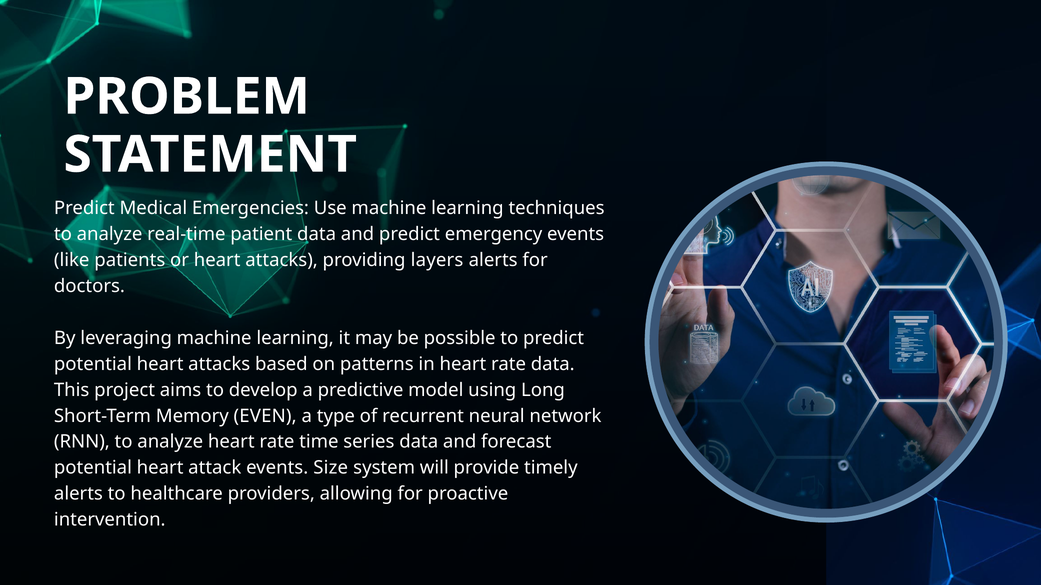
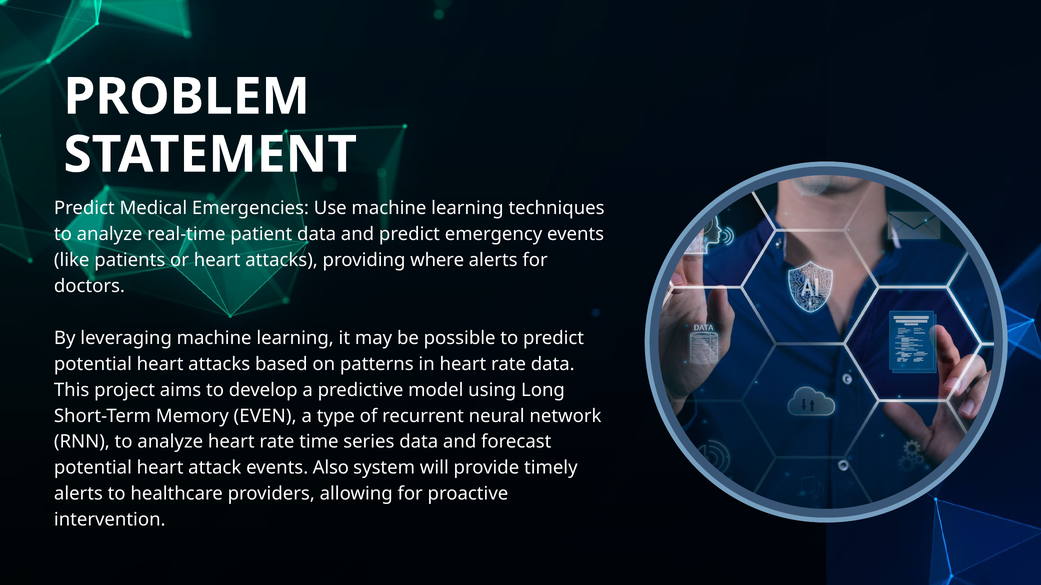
layers: layers -> where
Size: Size -> Also
